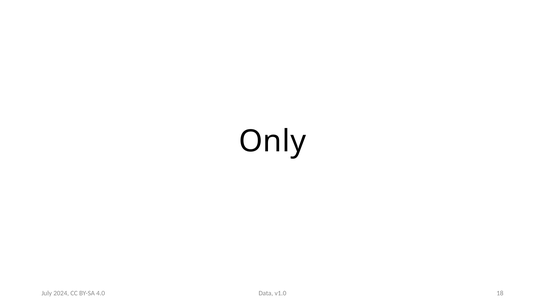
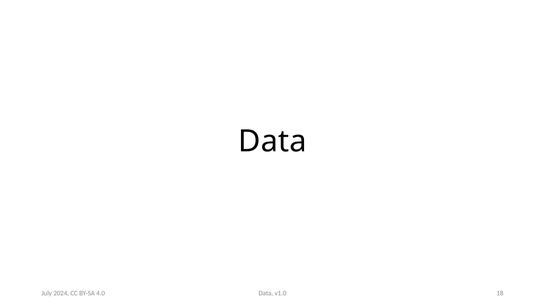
Only at (272, 141): Only -> Data
